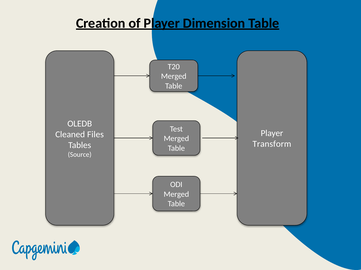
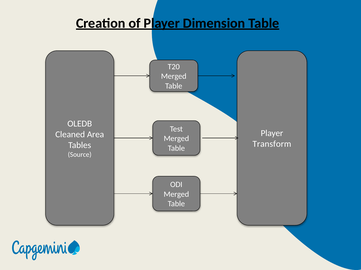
Files: Files -> Area
